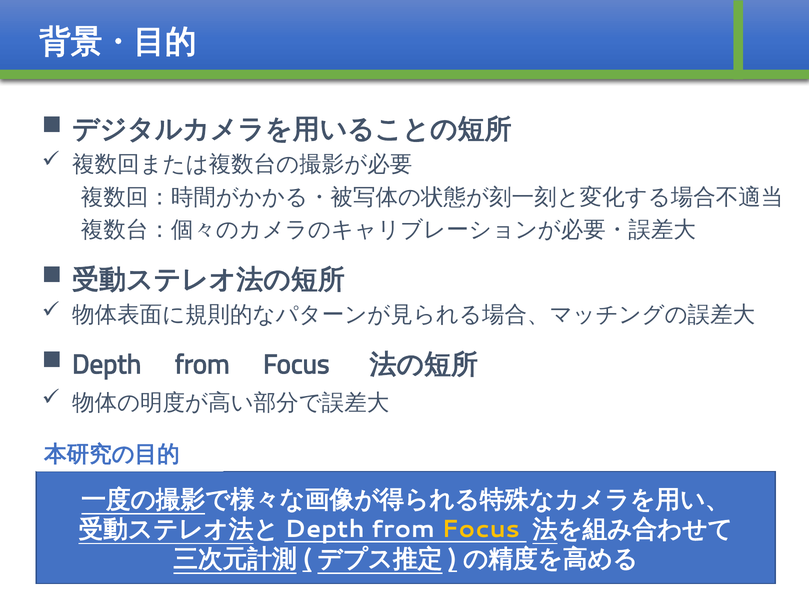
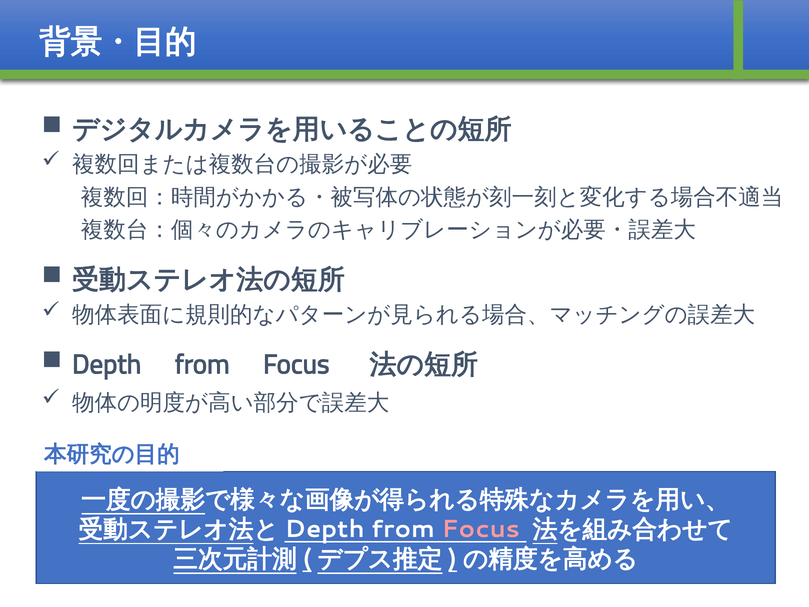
Focus at (481, 529) colour: yellow -> pink
